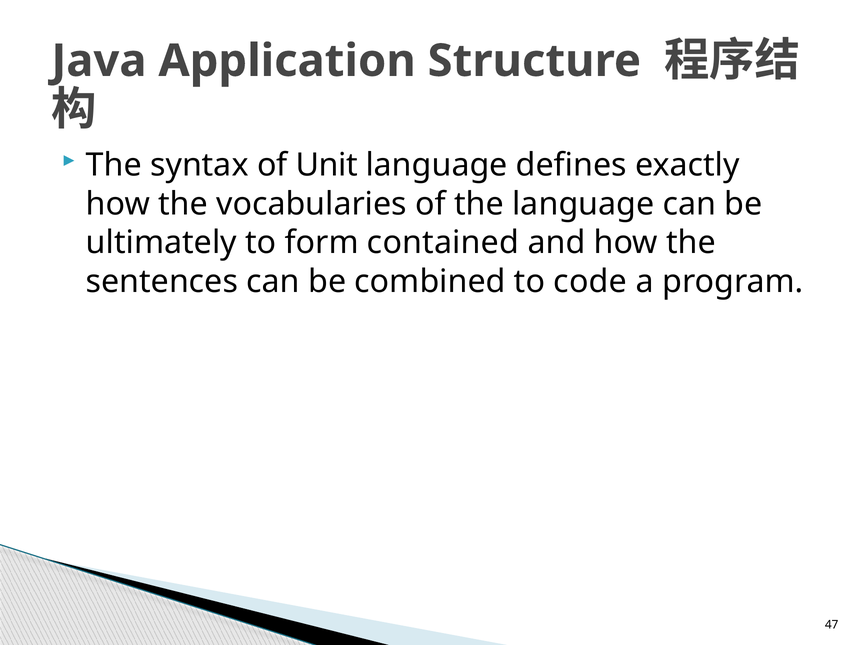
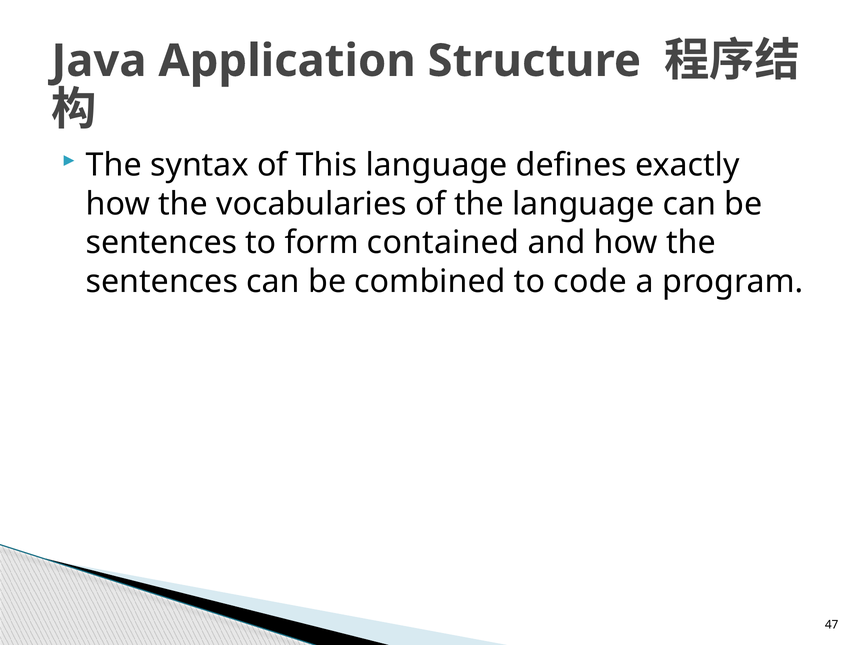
Unit: Unit -> This
ultimately at (161, 242): ultimately -> sentences
